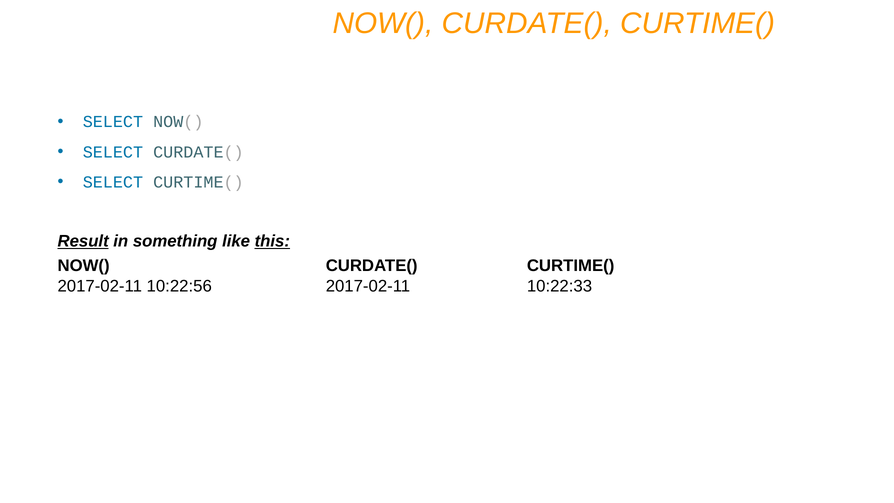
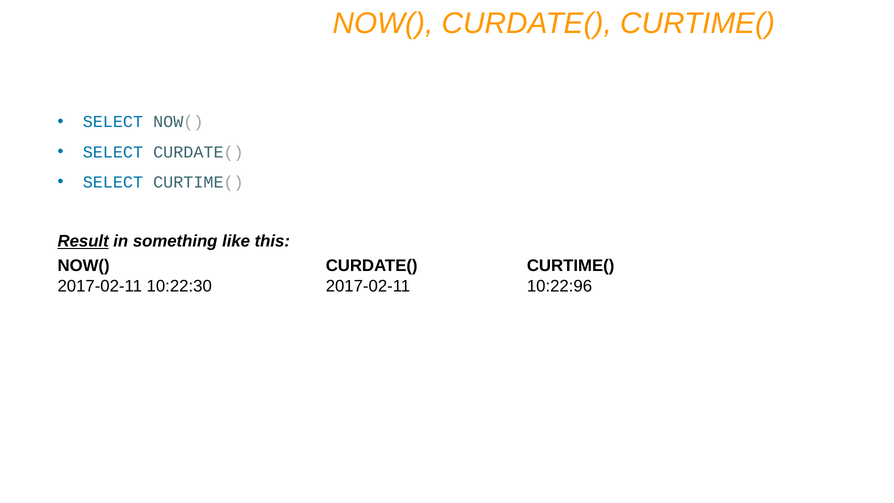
this underline: present -> none
10:22:56: 10:22:56 -> 10:22:30
10:22:33: 10:22:33 -> 10:22:96
